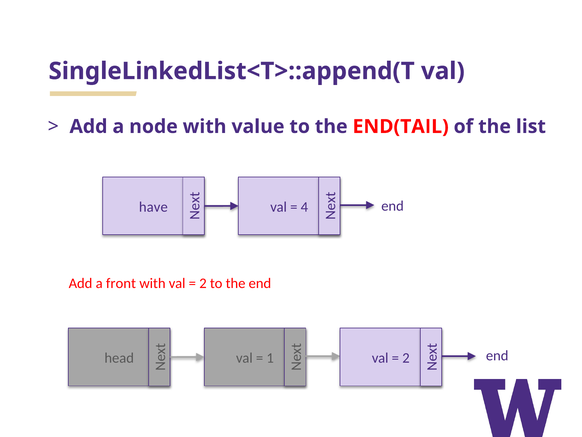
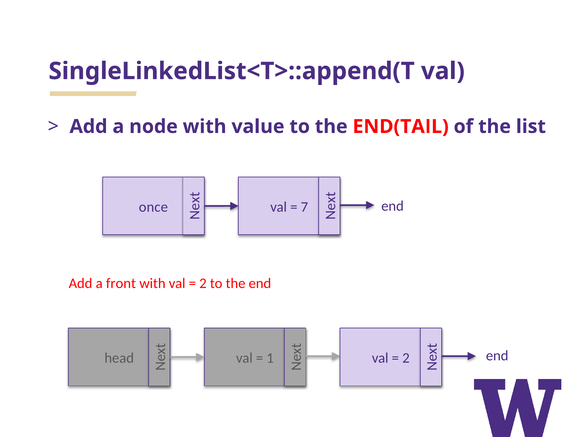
have: have -> once
4: 4 -> 7
